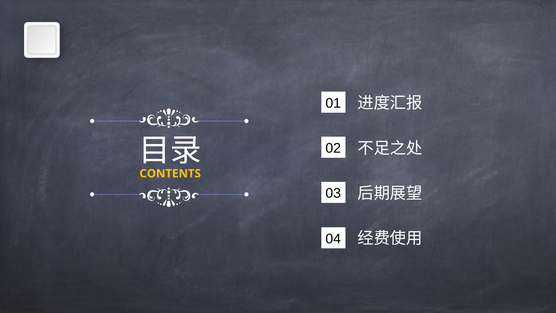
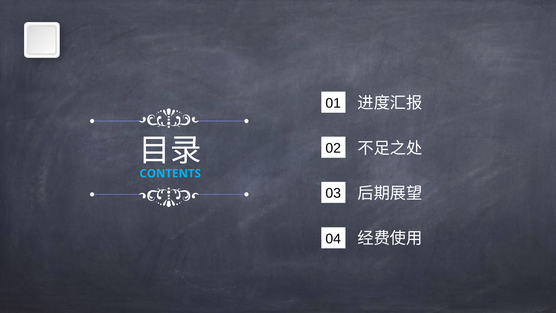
CONTENTS colour: yellow -> light blue
